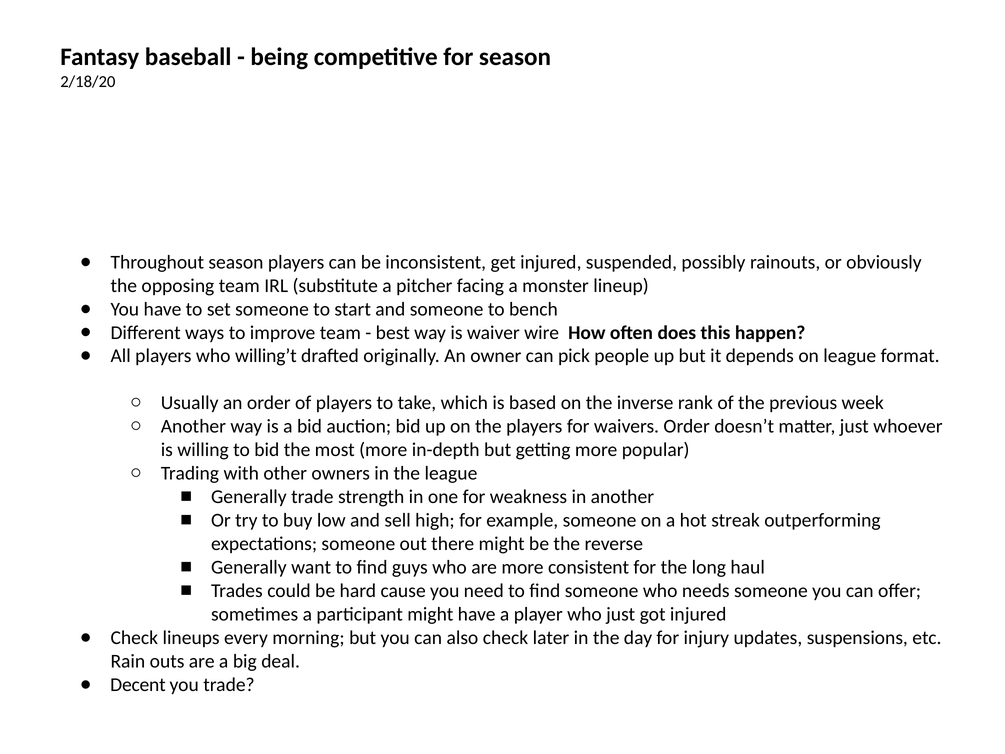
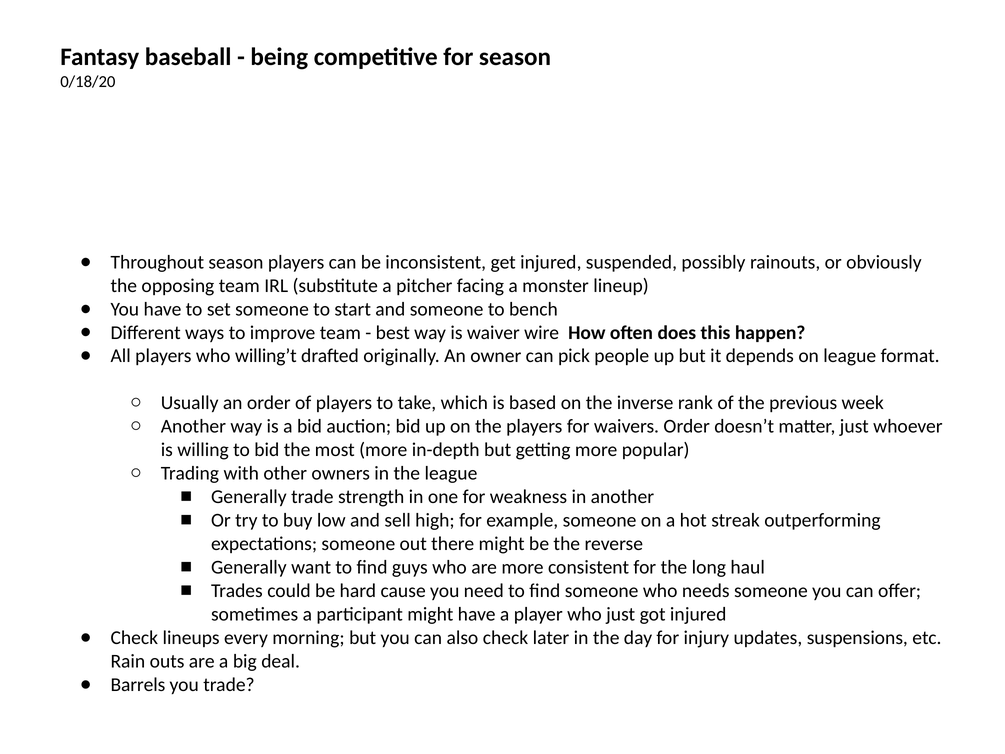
2/18/20: 2/18/20 -> 0/18/20
Decent: Decent -> Barrels
